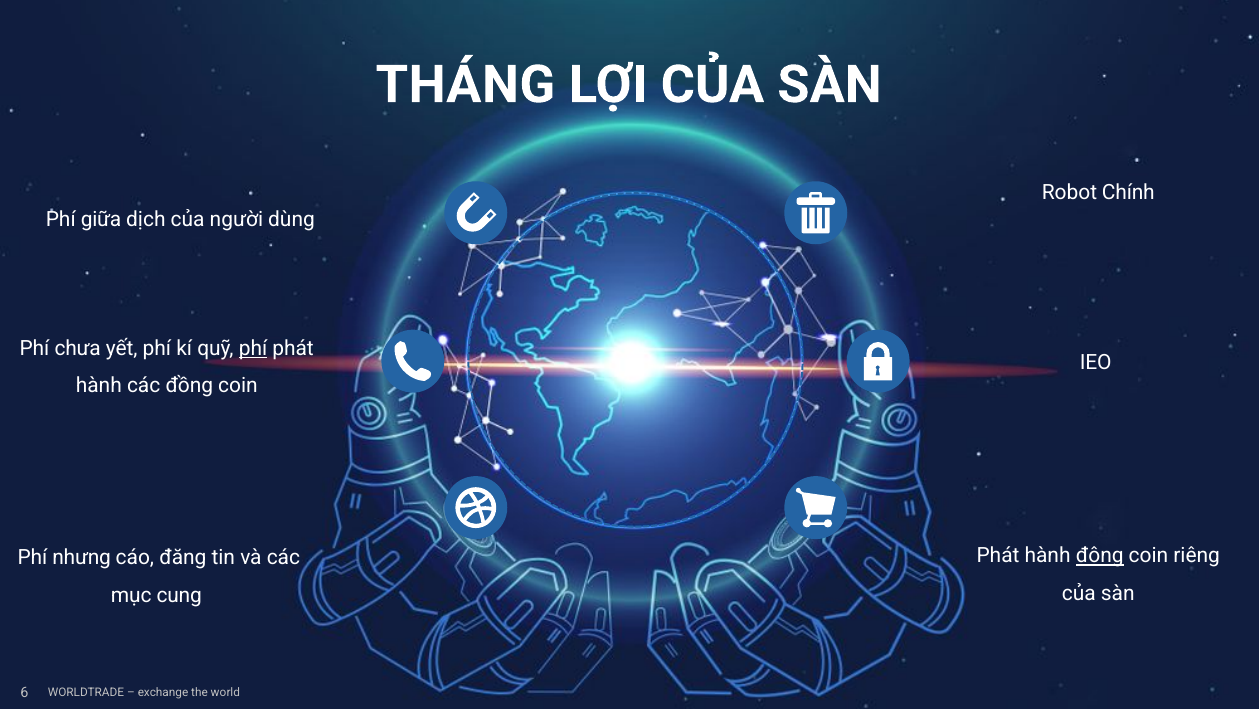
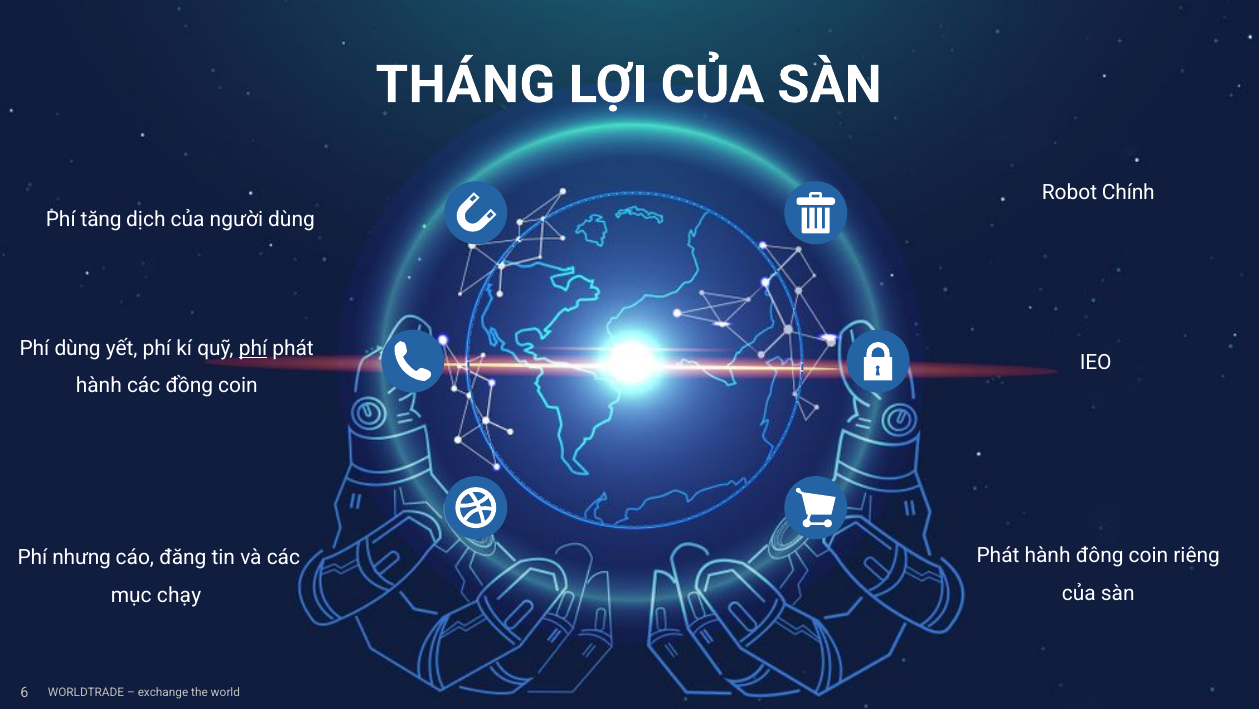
giữa: giữa -> tăng
Phí chưa: chưa -> dùng
đông underline: present -> none
cung: cung -> chạy
